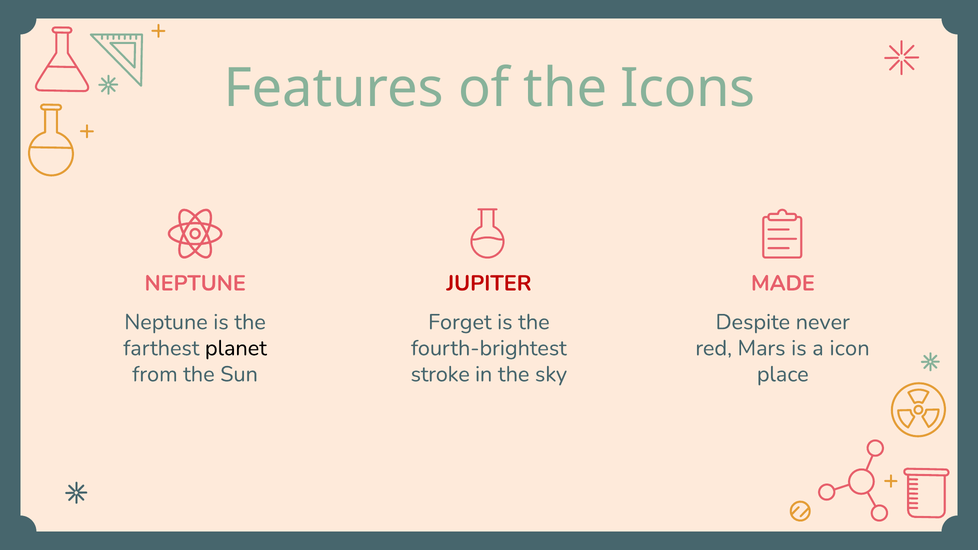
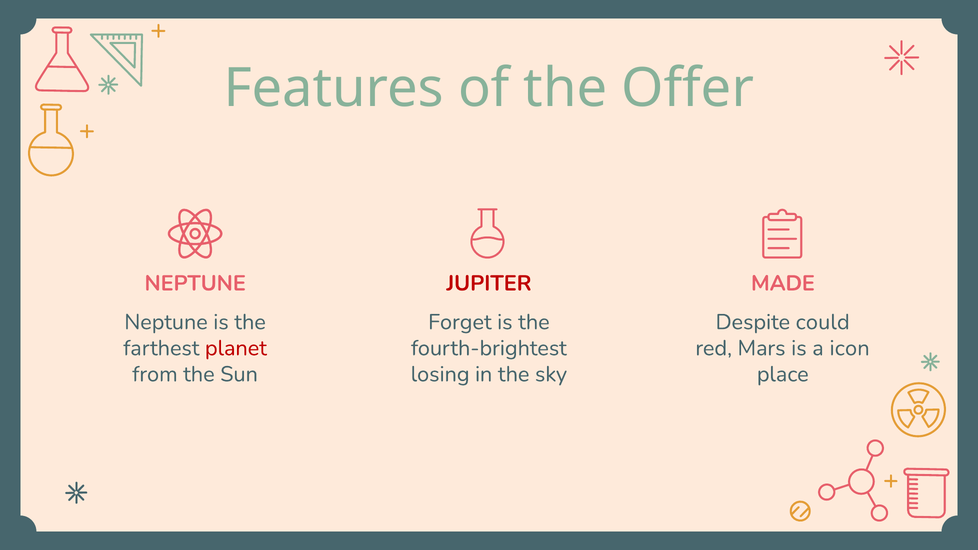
Icons: Icons -> Offer
never: never -> could
planet colour: black -> red
stroke: stroke -> losing
